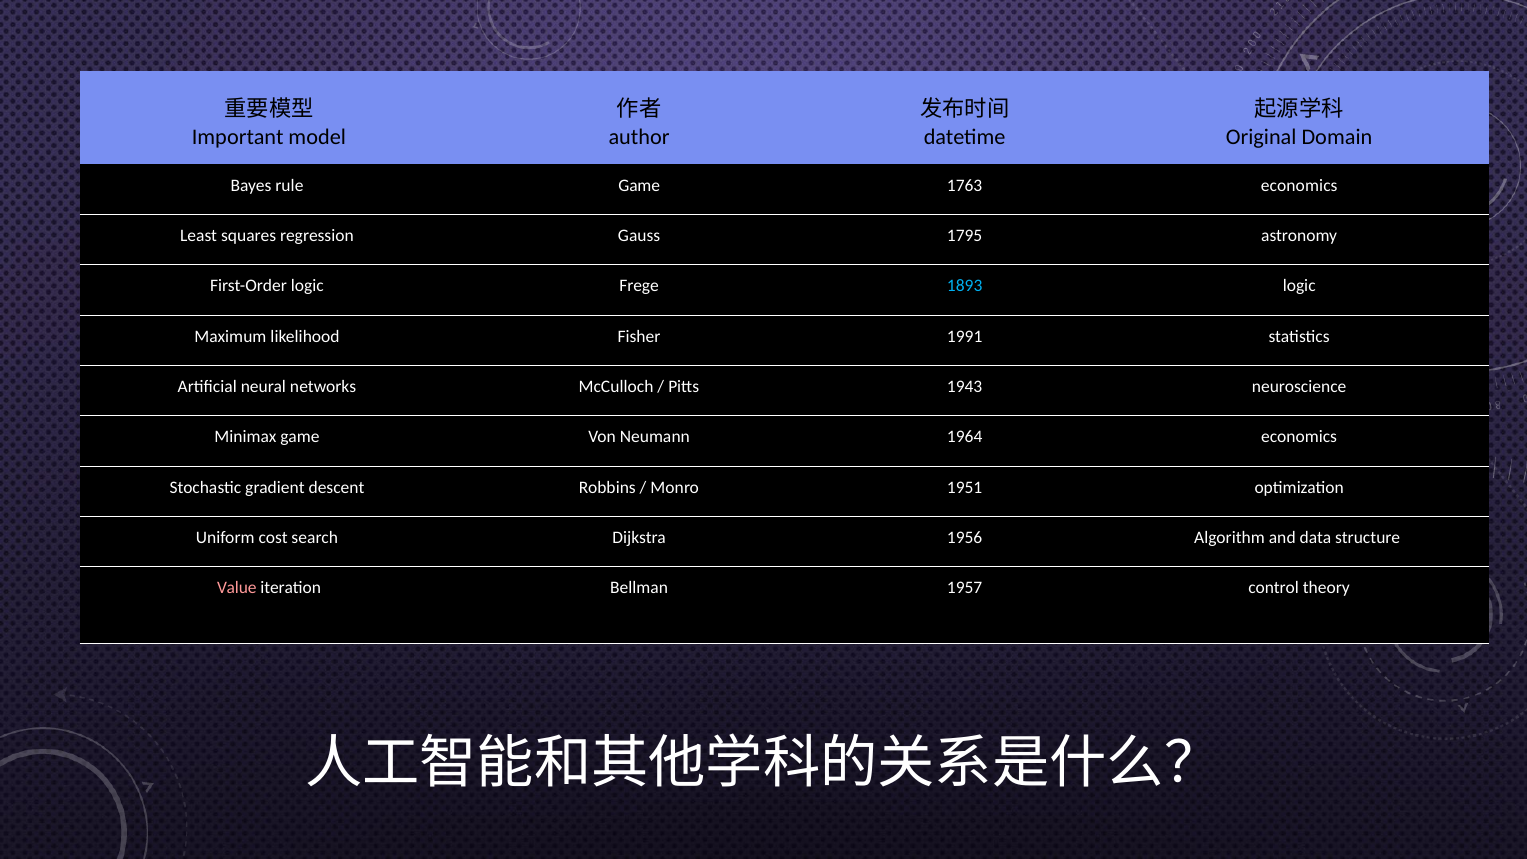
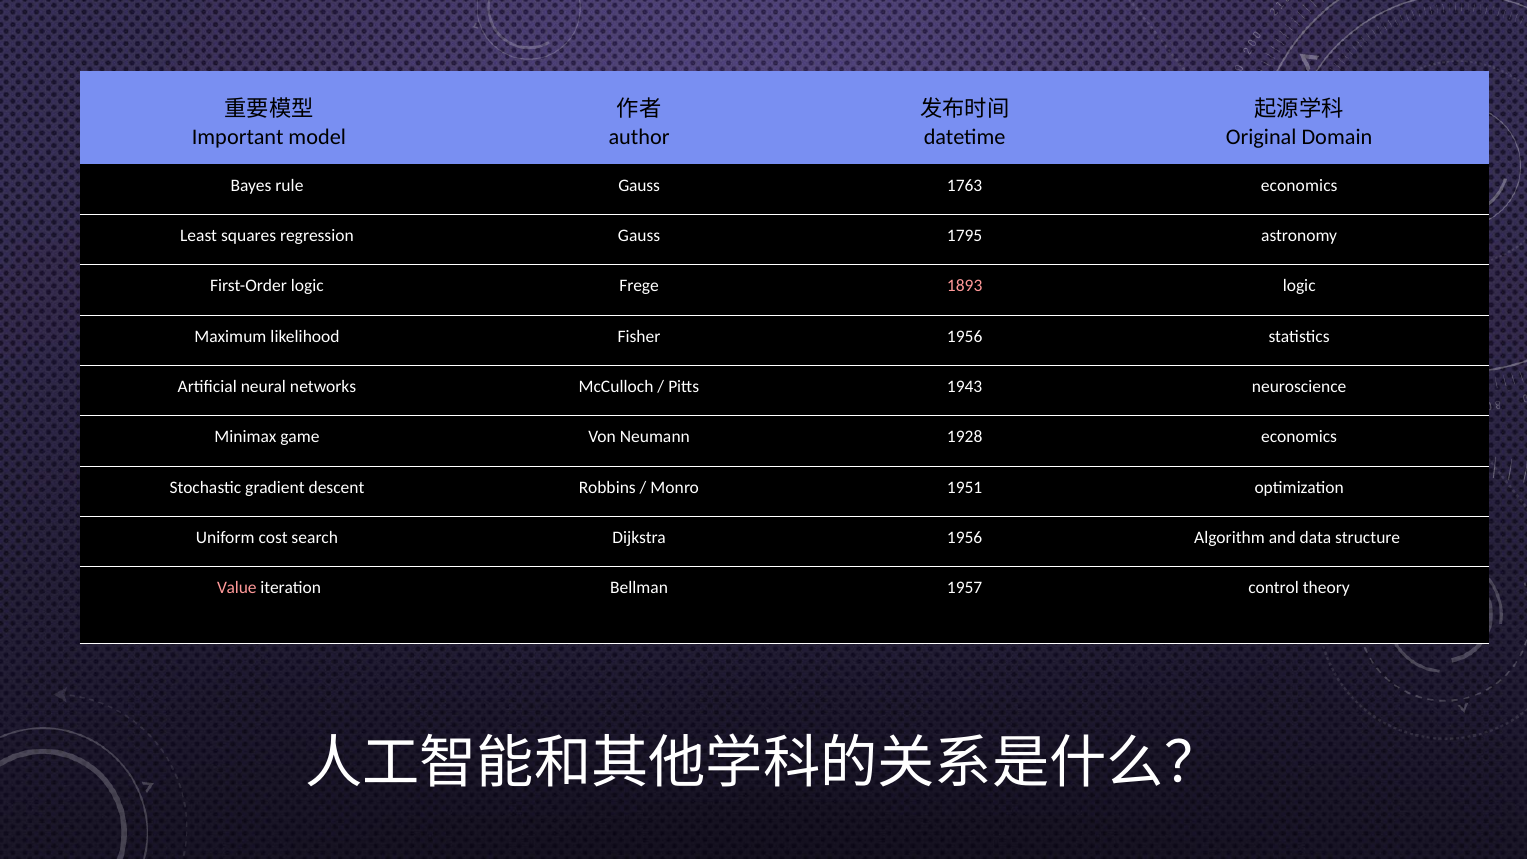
rule Game: Game -> Gauss
1893 colour: light blue -> pink
Fisher 1991: 1991 -> 1956
1964: 1964 -> 1928
